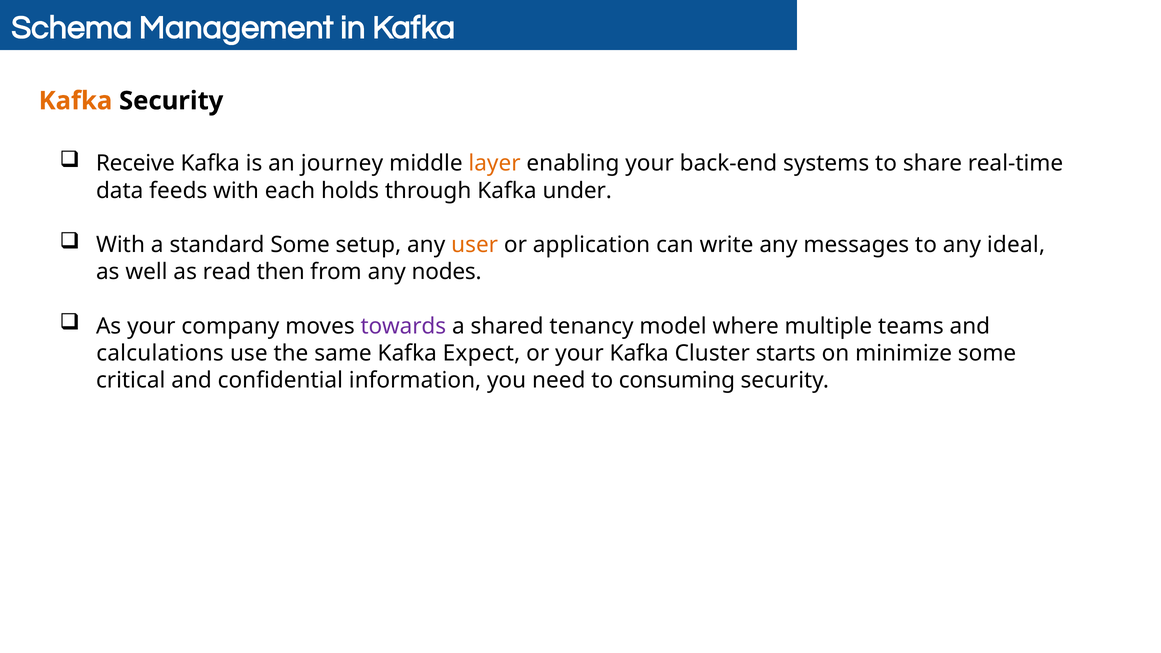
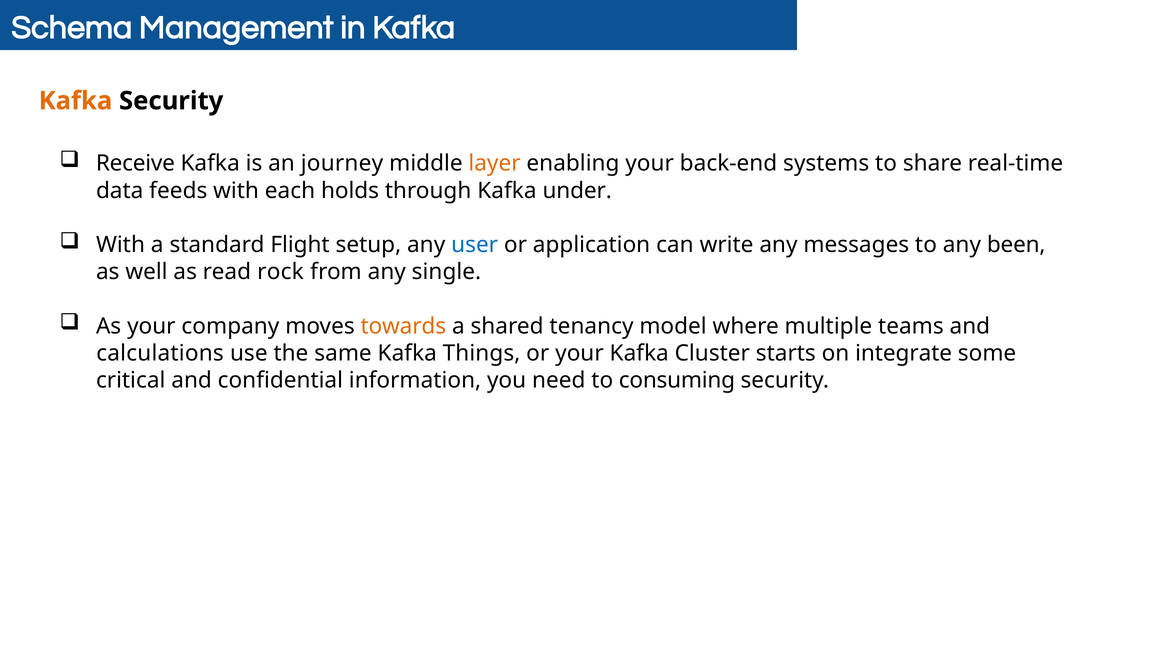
standard Some: Some -> Flight
user colour: orange -> blue
ideal: ideal -> been
then: then -> rock
nodes: nodes -> single
towards colour: purple -> orange
Expect: Expect -> Things
minimize: minimize -> integrate
